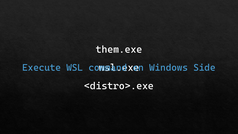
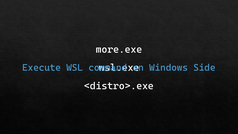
them.exe: them.exe -> more.exe
